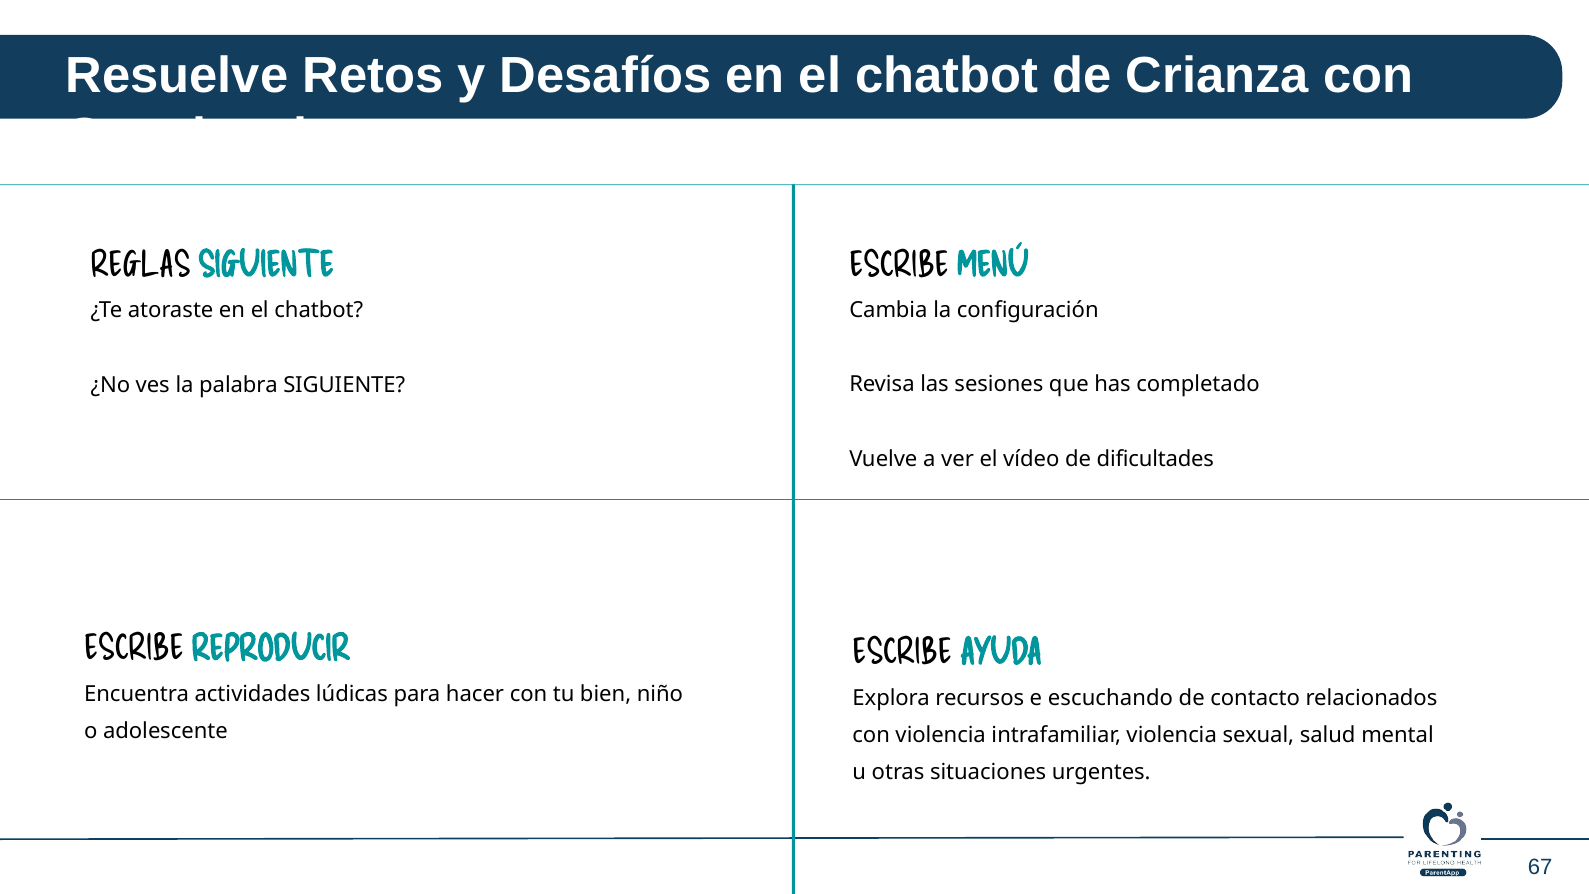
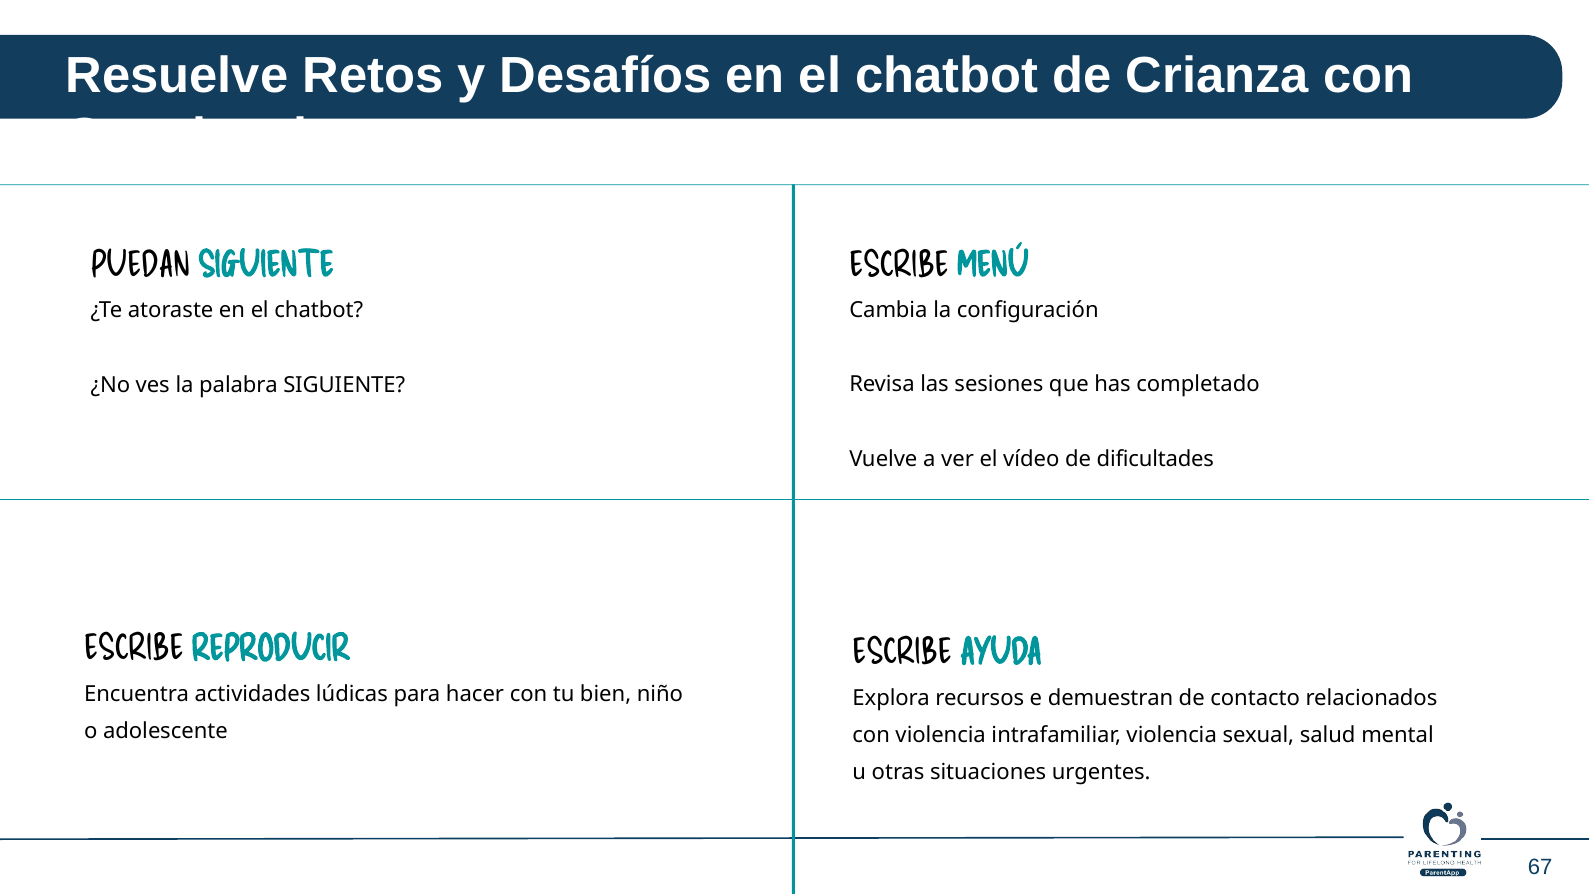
REGLAS: REGLAS -> PUEDAN
escuchando: escuchando -> demuestran
